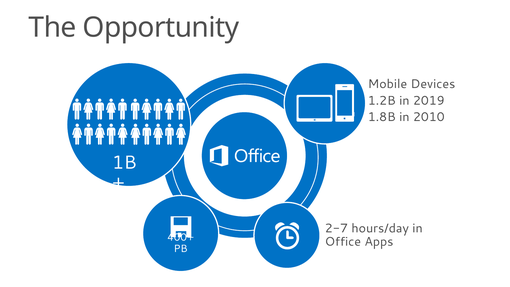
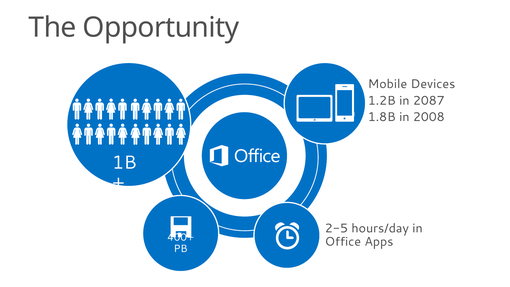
2019: 2019 -> 2087
2010: 2010 -> 2008
2-7: 2-7 -> 2-5
